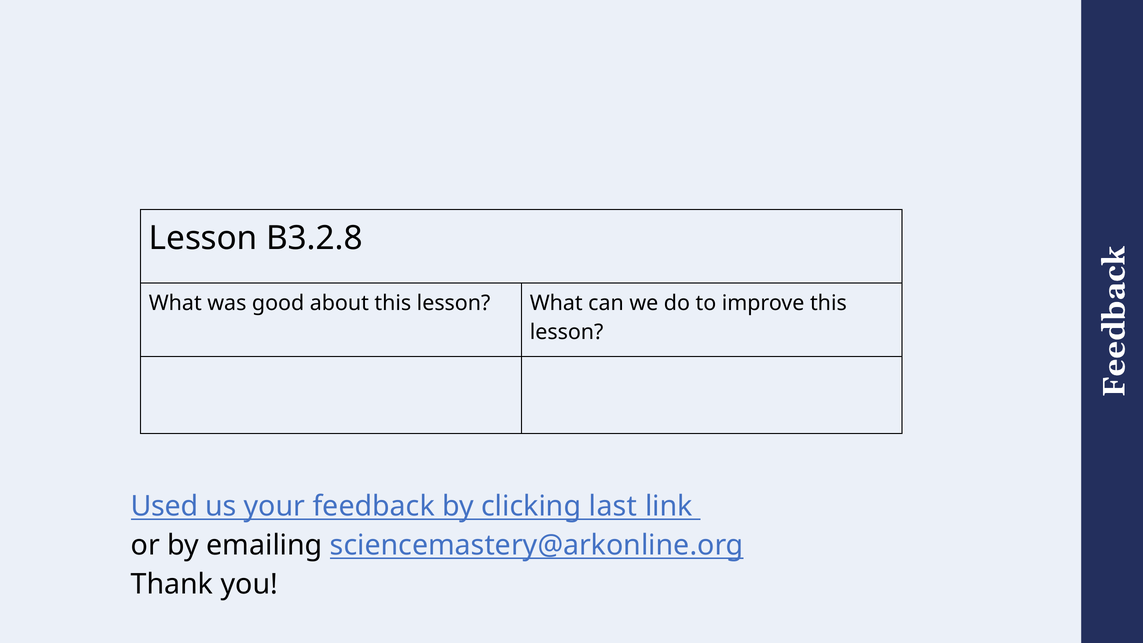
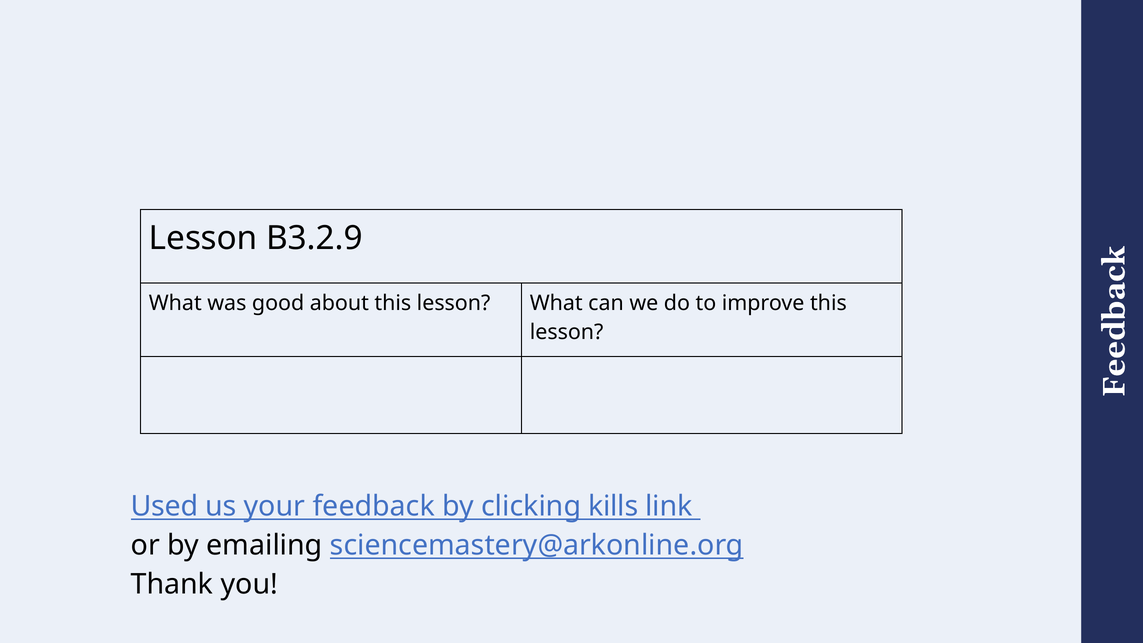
B3.2.8: B3.2.8 -> B3.2.9
last: last -> kills
